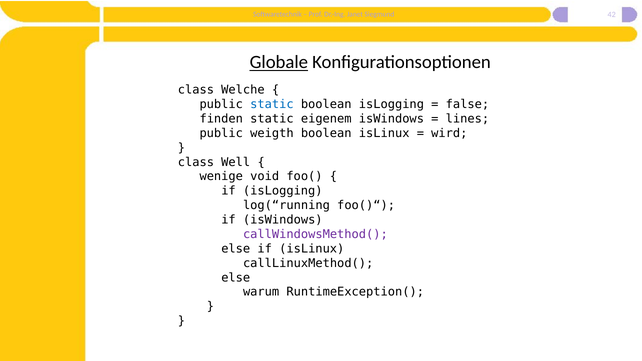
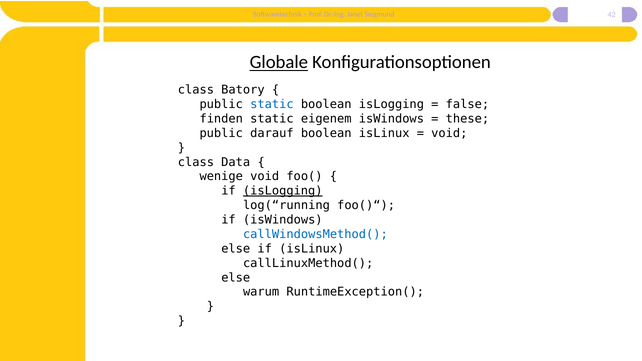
Welche: Welche -> Batory
lines: lines -> these
weigth: weigth -> darauf
wird at (449, 133): wird -> void
Well: Well -> Data
isLogging at (283, 191) underline: none -> present
callWindowsMethod( colour: purple -> blue
